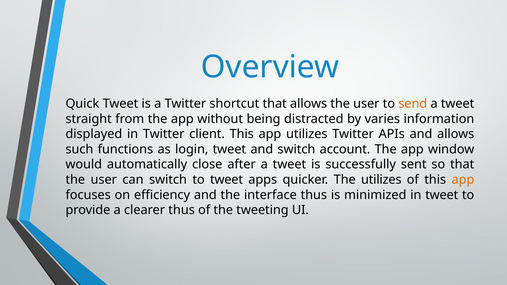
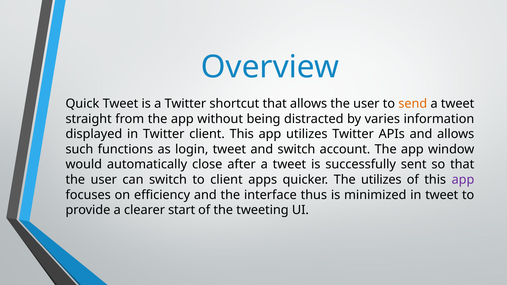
to tweet: tweet -> client
app at (463, 180) colour: orange -> purple
clearer thus: thus -> start
